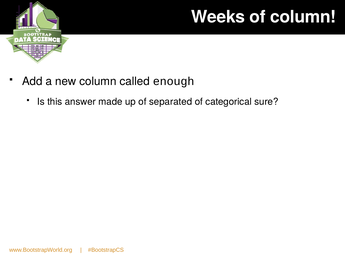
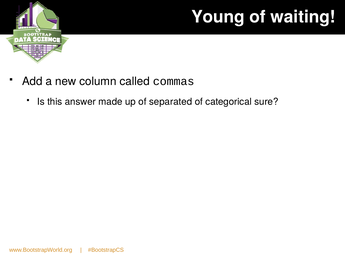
Weeks: Weeks -> Young
of column: column -> waiting
enough: enough -> commas
